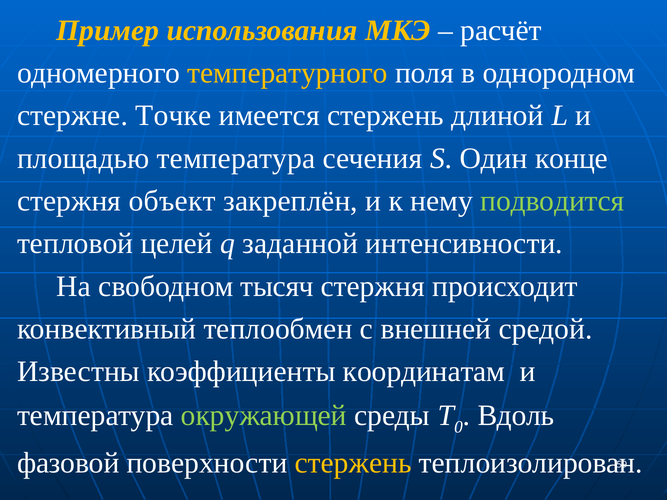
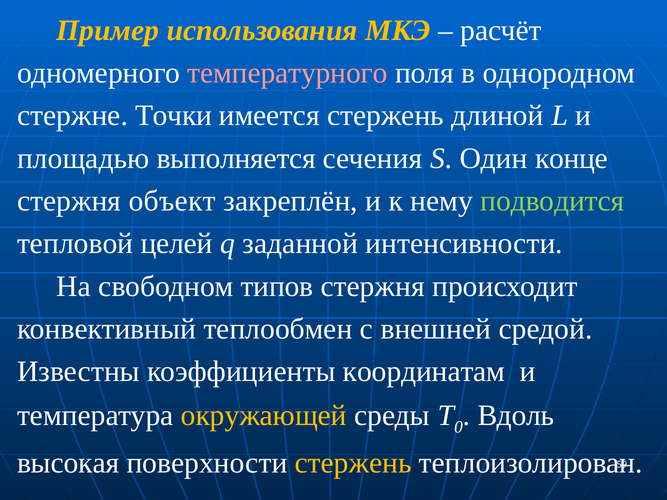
температурного colour: yellow -> pink
Точке: Точке -> Точки
площадью температура: температура -> выполняется
тысяч: тысяч -> типов
окружающей colour: light green -> yellow
фазовой: фазовой -> высокая
